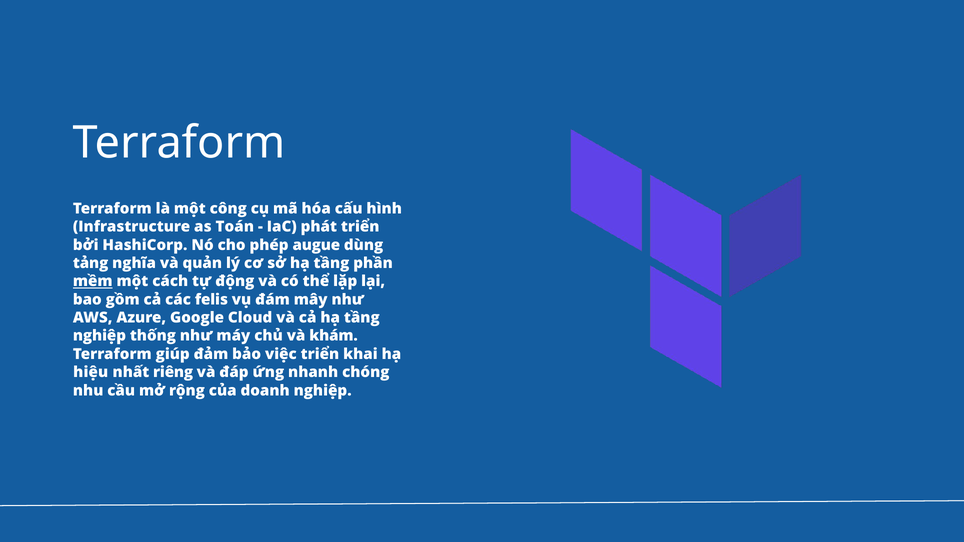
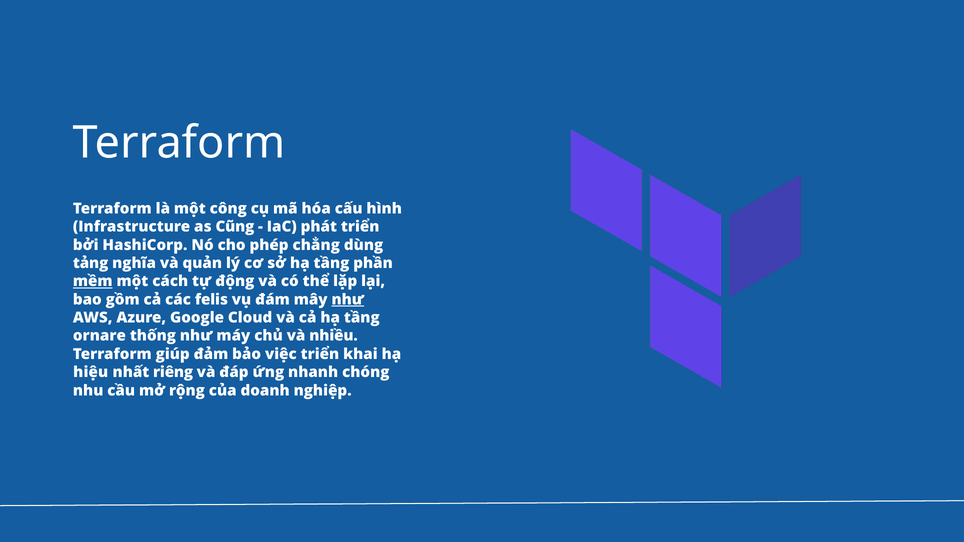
Toán: Toán -> Cũng
augue: augue -> chẳng
như at (348, 300) underline: none -> present
nghiệp at (99, 336): nghiệp -> ornare
khám: khám -> nhiều
